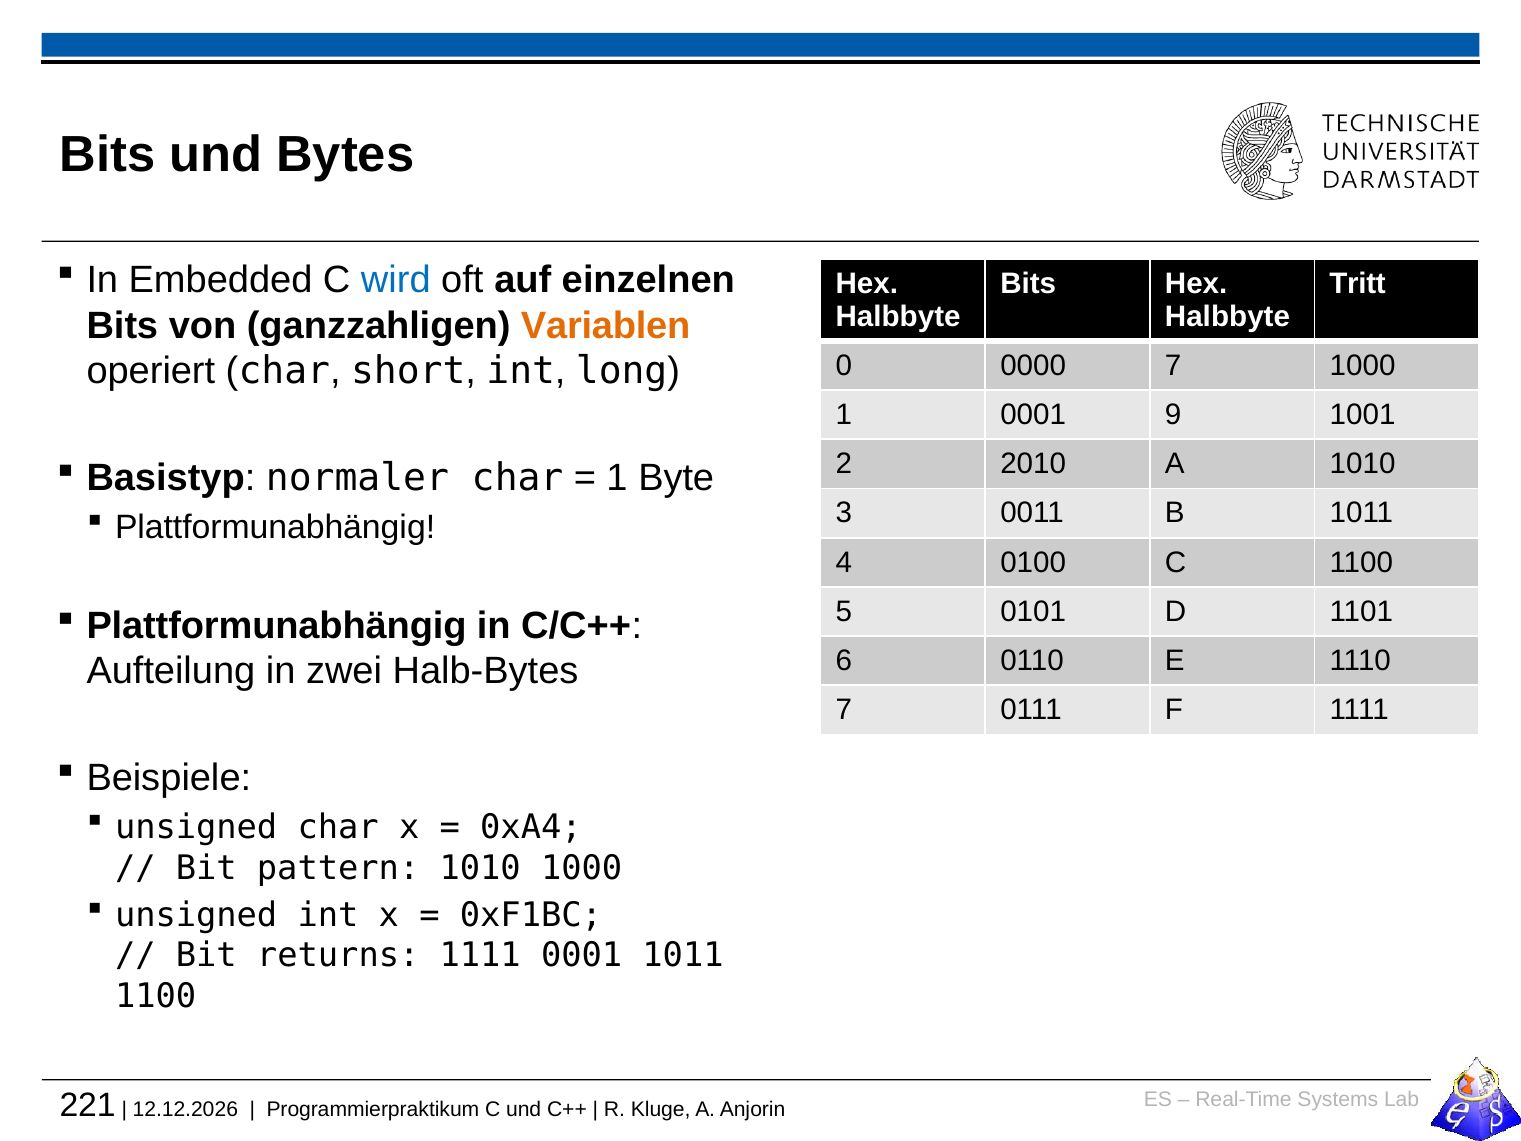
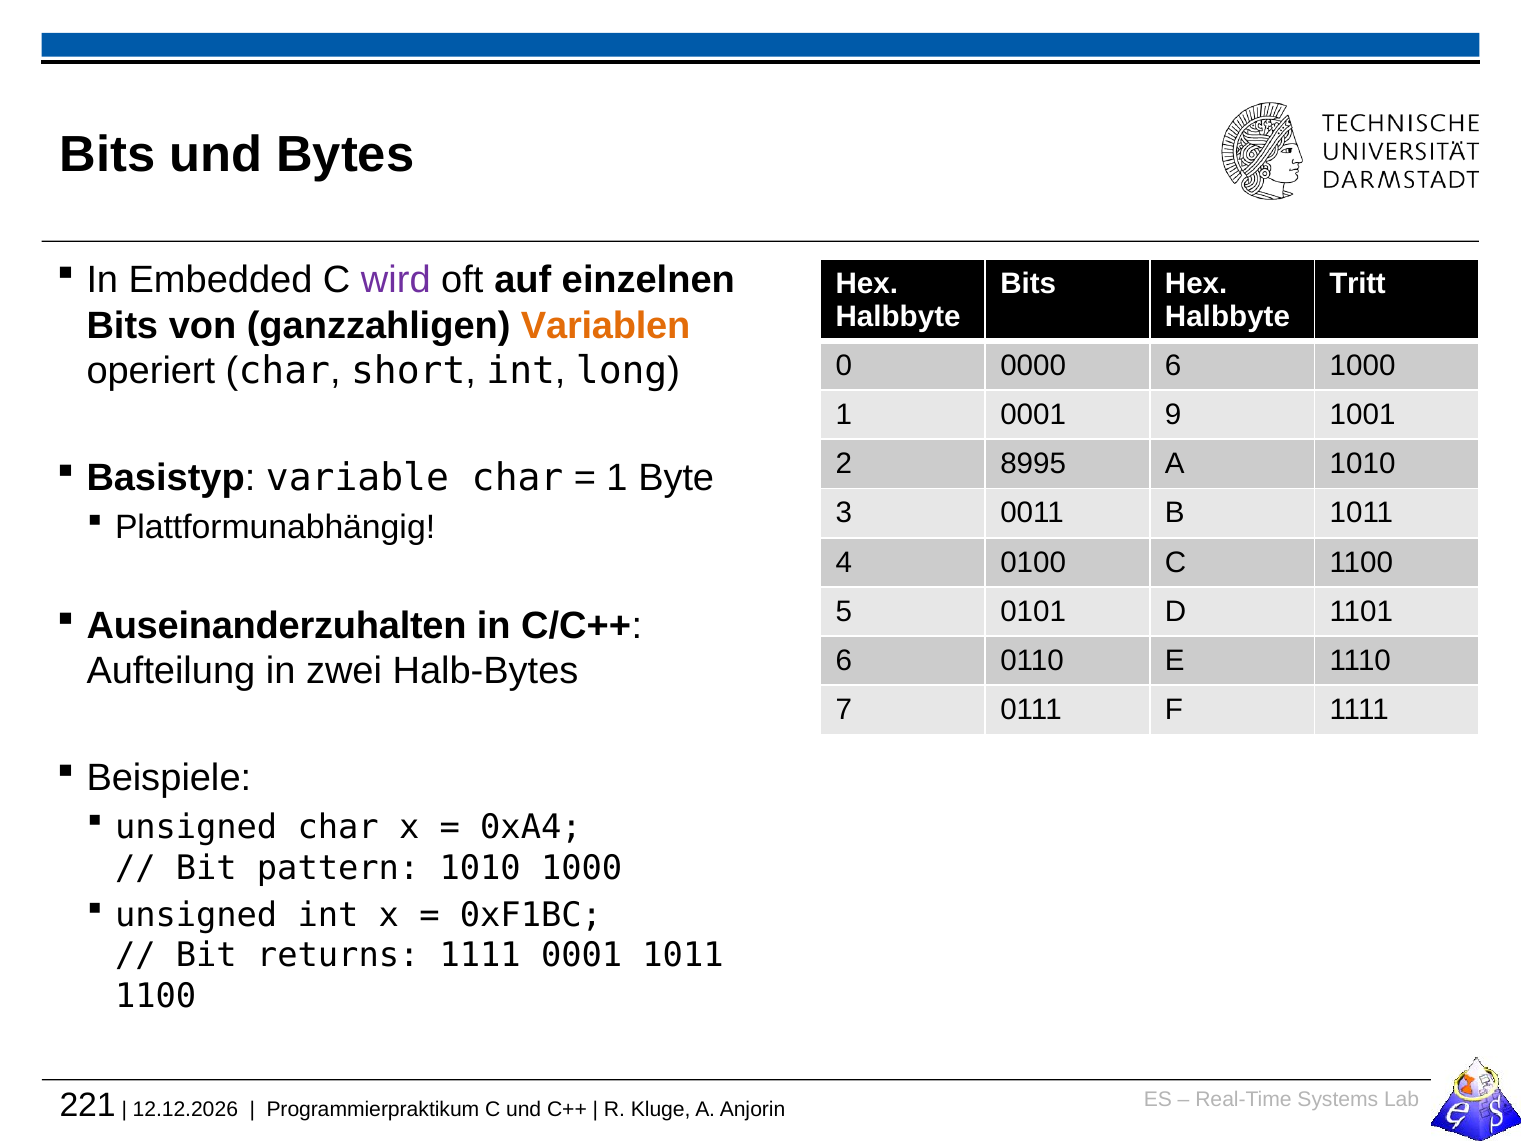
wird colour: blue -> purple
0000 7: 7 -> 6
2010: 2010 -> 8995
normaler: normaler -> variable
Plattformunabhängig at (277, 626): Plattformunabhängig -> Auseinanderzuhalten
